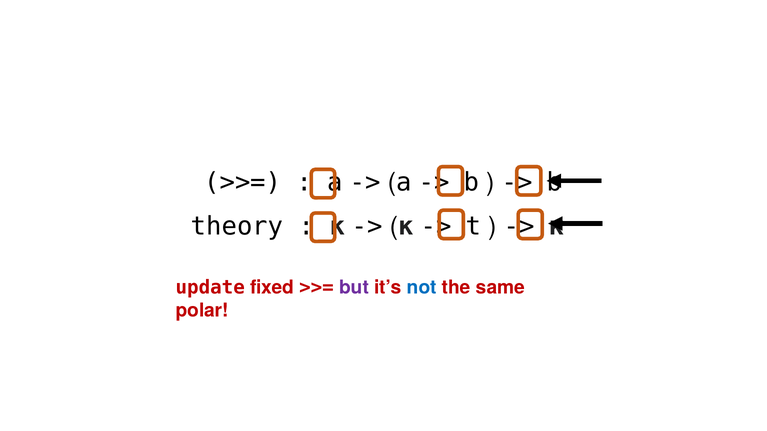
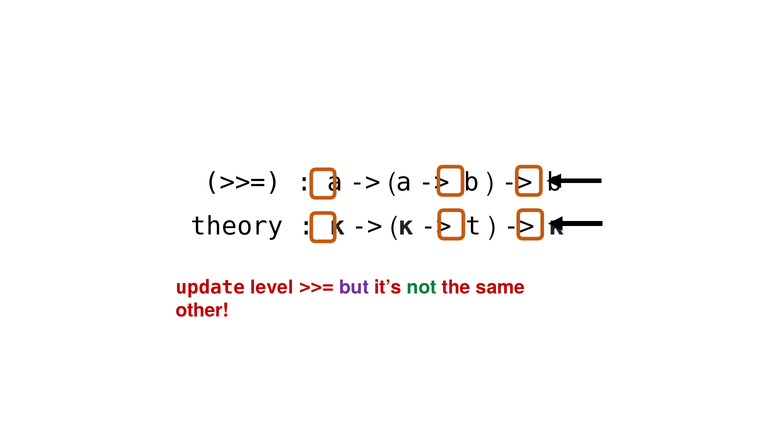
fixed: fixed -> level
not colour: blue -> green
polar: polar -> other
